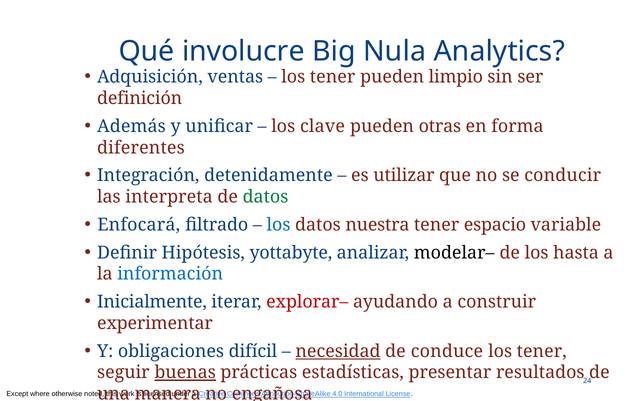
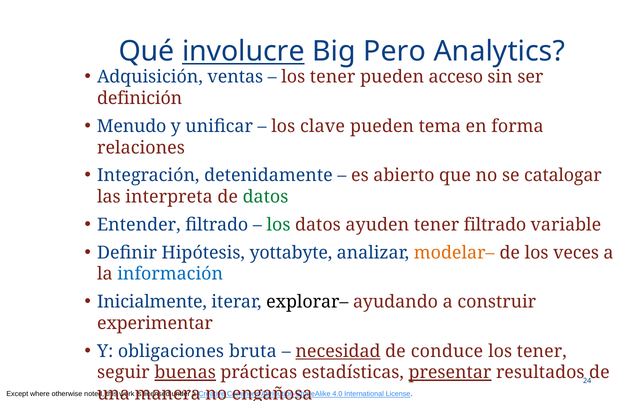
involucre underline: none -> present
Nula: Nula -> Pero
limpio: limpio -> acceso
Además: Además -> Menudo
otras: otras -> tema
diferentes: diferentes -> relaciones
utilizar: utilizar -> abierto
conducir: conducir -> catalogar
Enfocará: Enfocará -> Entender
los at (279, 225) colour: blue -> green
nuestra: nuestra -> ayuden
tener espacio: espacio -> filtrado
modelar– colour: black -> orange
hasta: hasta -> veces
explorar– colour: red -> black
difícil: difícil -> bruta
presentar underline: none -> present
